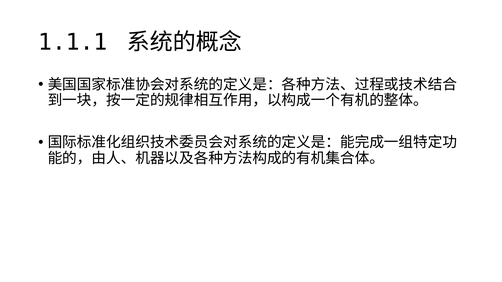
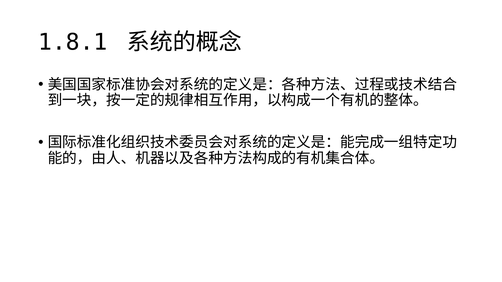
1.1.1: 1.1.1 -> 1.8.1
